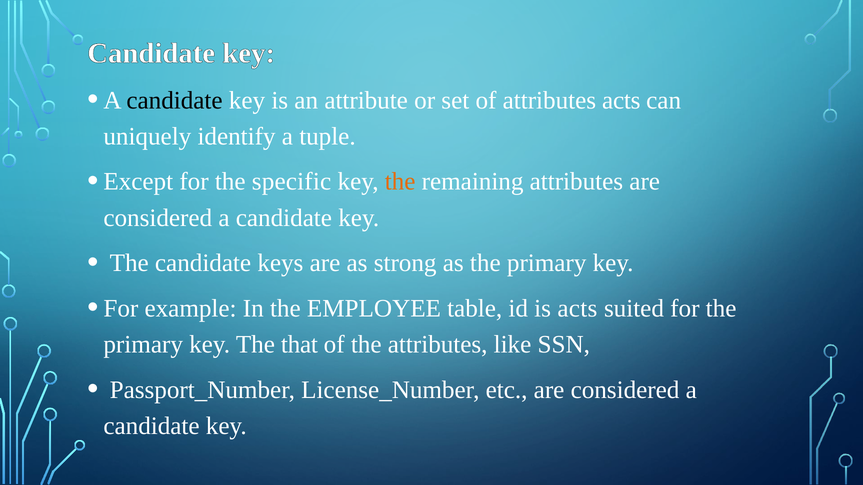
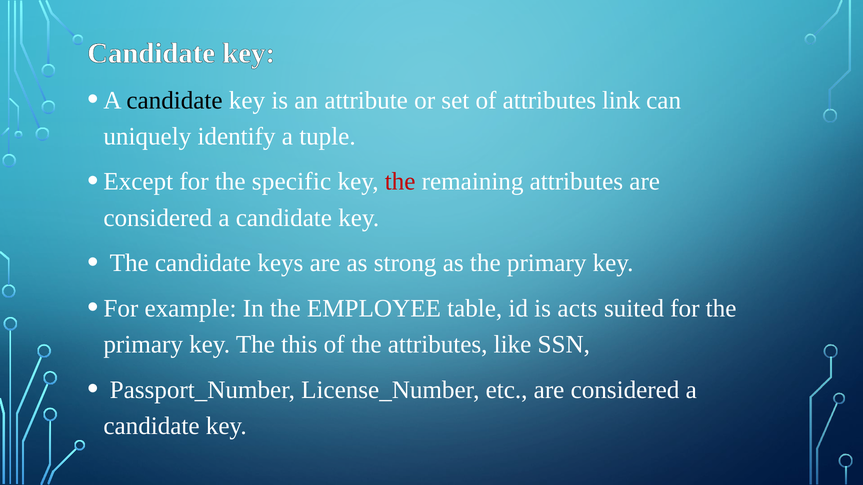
attributes acts: acts -> link
the at (400, 182) colour: orange -> red
that: that -> this
